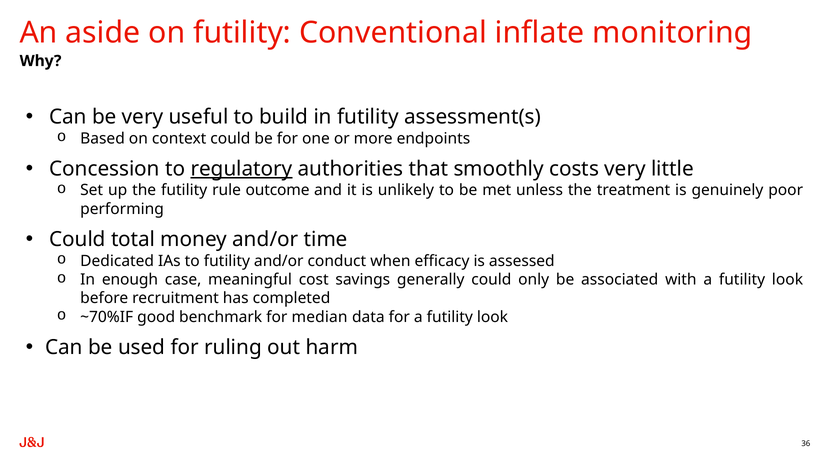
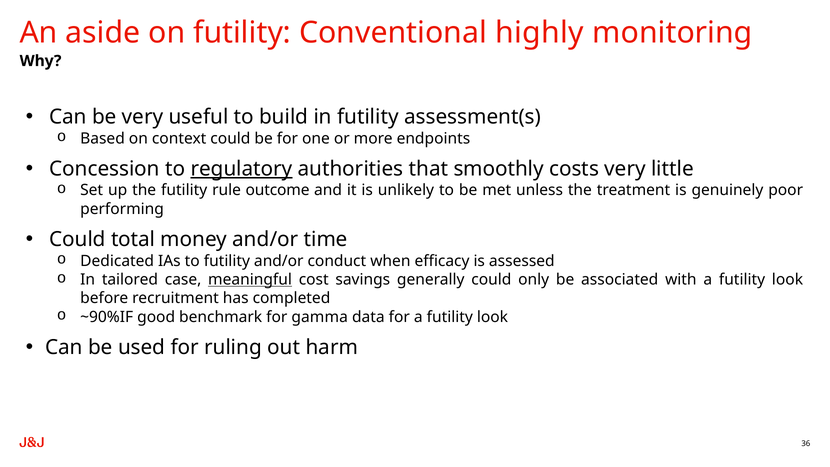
inflate: inflate -> highly
enough: enough -> tailored
meaningful underline: none -> present
~70%IF: ~70%IF -> ~90%IF
median: median -> gamma
